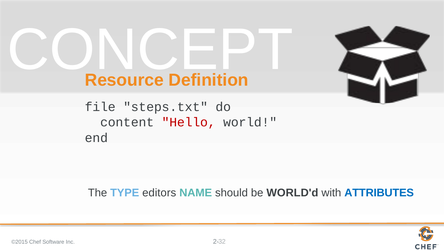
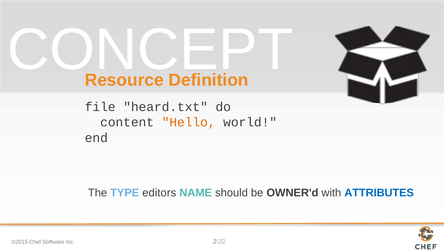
steps.txt: steps.txt -> heard.txt
Hello colour: red -> orange
WORLD'd: WORLD'd -> OWNER'd
